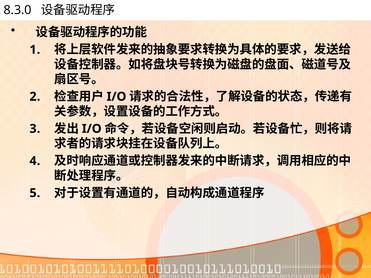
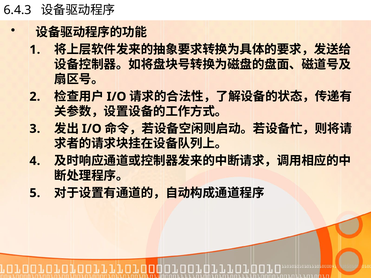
8.3.0: 8.3.0 -> 6.4.3
